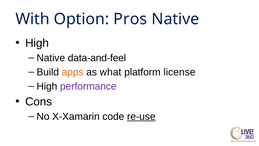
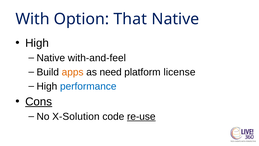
Pros: Pros -> That
data-and-feel: data-and-feel -> with-and-feel
what: what -> need
performance colour: purple -> blue
Cons underline: none -> present
X-Xamarin: X-Xamarin -> X-Solution
